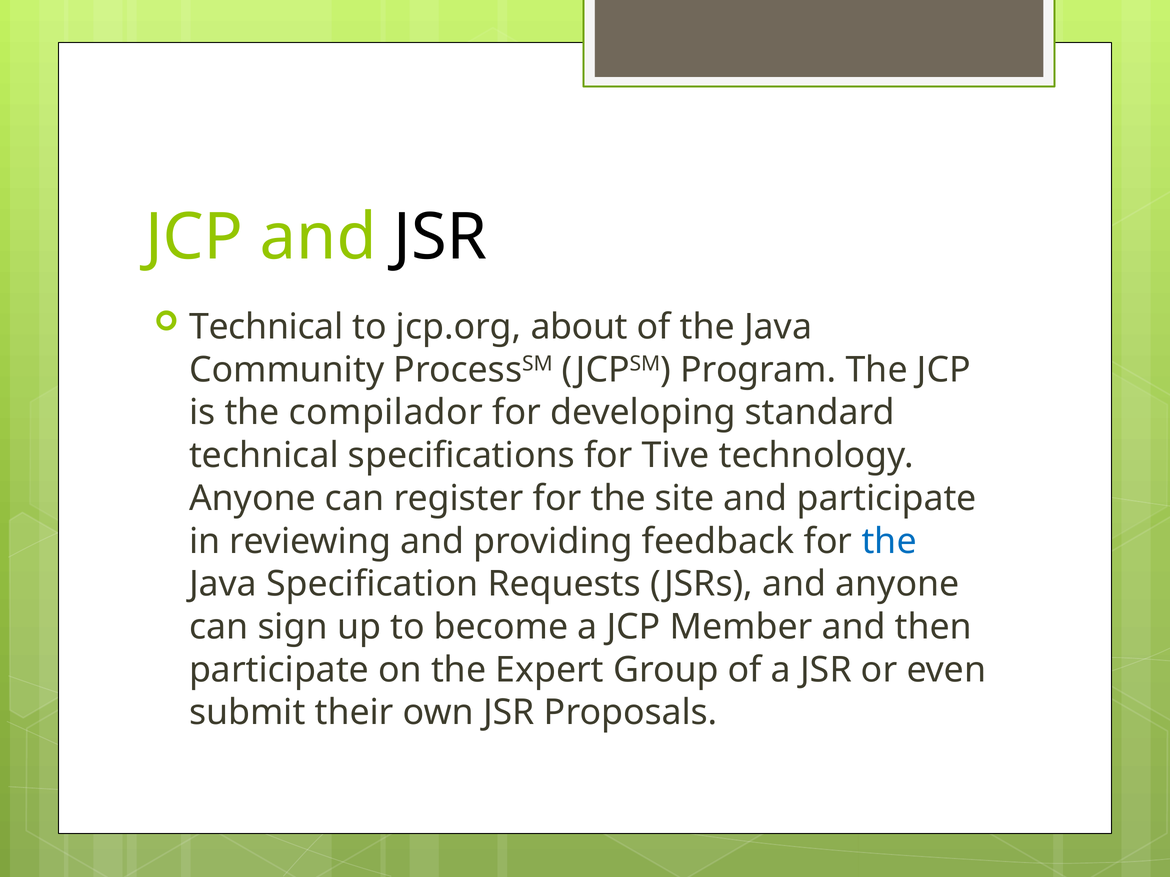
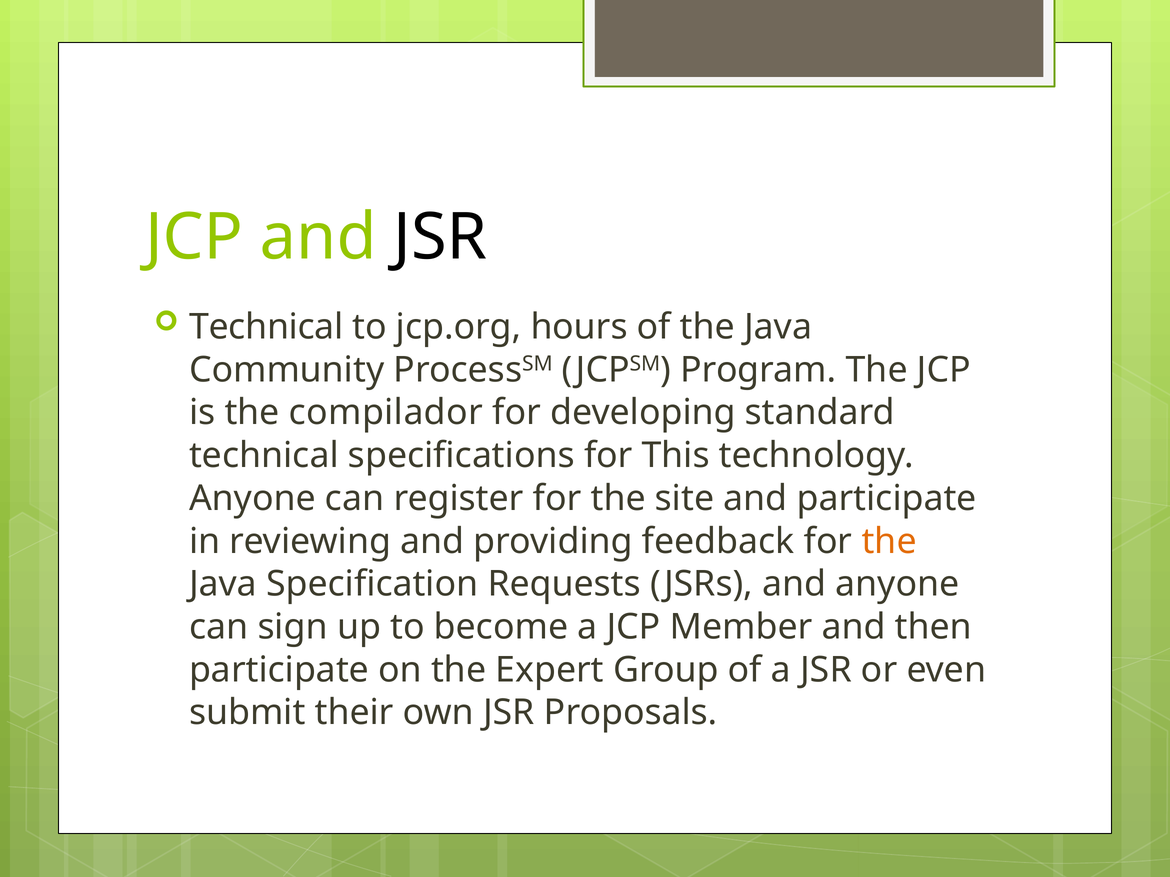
about: about -> hours
Tive: Tive -> This
the at (889, 542) colour: blue -> orange
